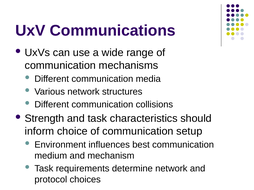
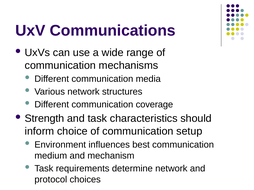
collisions: collisions -> coverage
